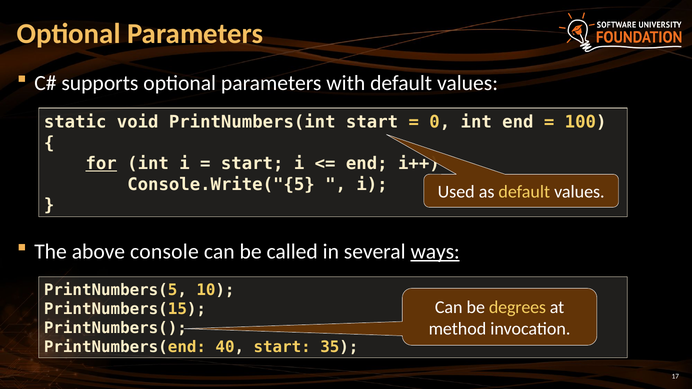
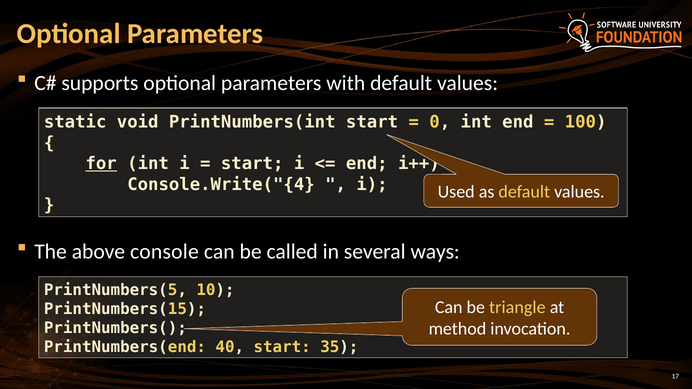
Console.Write("{5: Console.Write("{5 -> Console.Write("{4
ways underline: present -> none
degrees: degrees -> triangle
